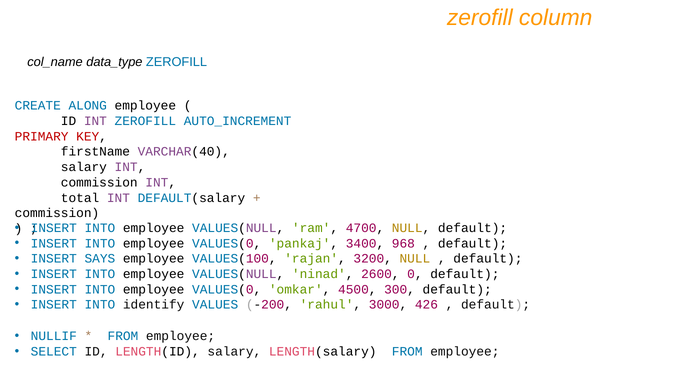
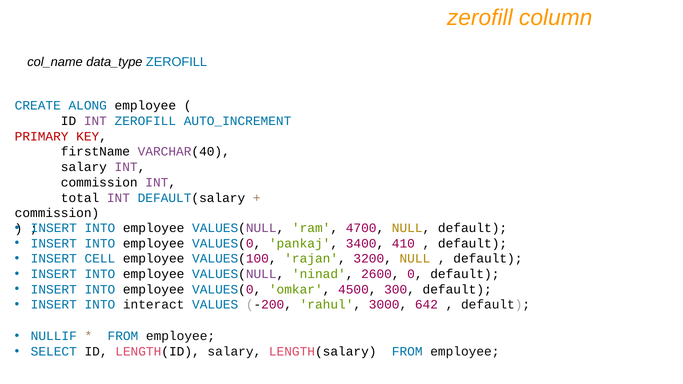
968: 968 -> 410
SAYS: SAYS -> CELL
identify: identify -> interact
426: 426 -> 642
